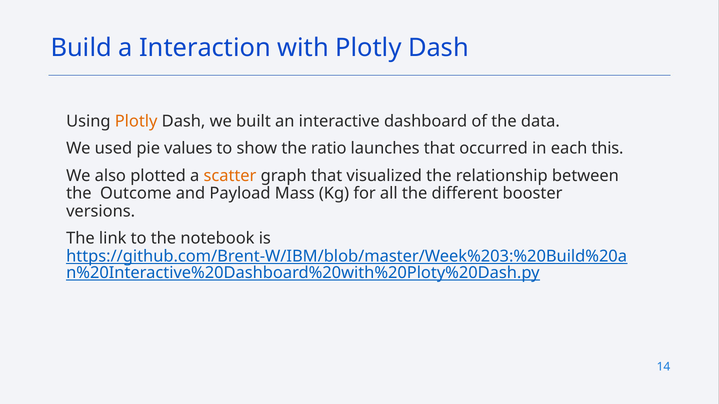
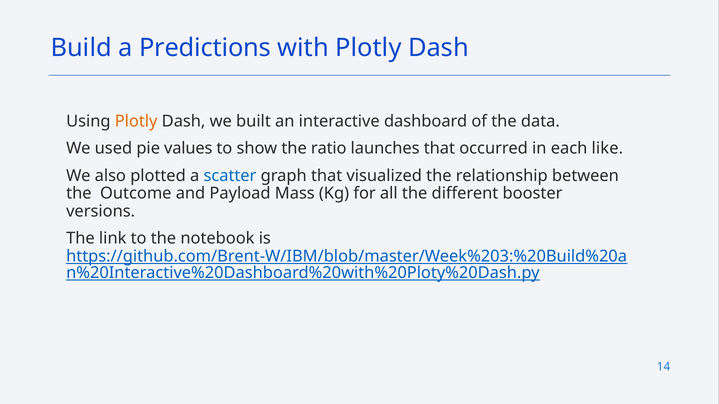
Interaction: Interaction -> Predictions
this: this -> like
scatter colour: orange -> blue
